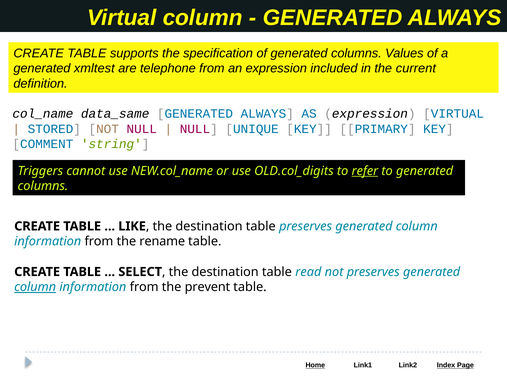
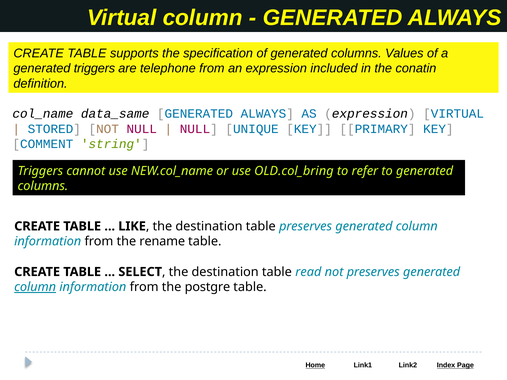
generated xmltest: xmltest -> triggers
current: current -> conatin
OLD.col_digits: OLD.col_digits -> OLD.col_bring
refer underline: present -> none
prevent: prevent -> postgre
